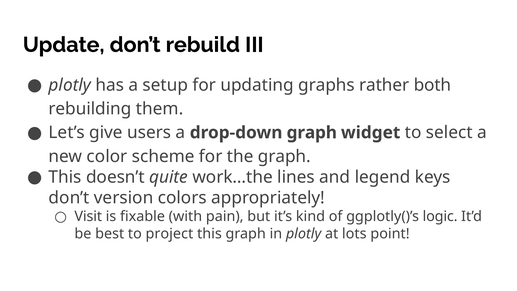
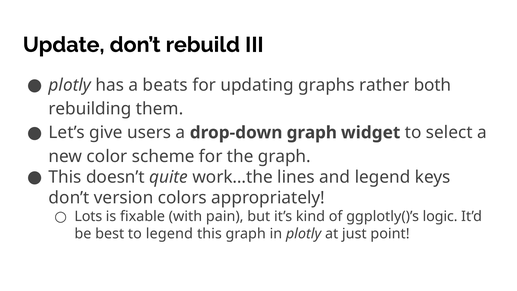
setup: setup -> beats
Visit: Visit -> Lots
to project: project -> legend
lots: lots -> just
